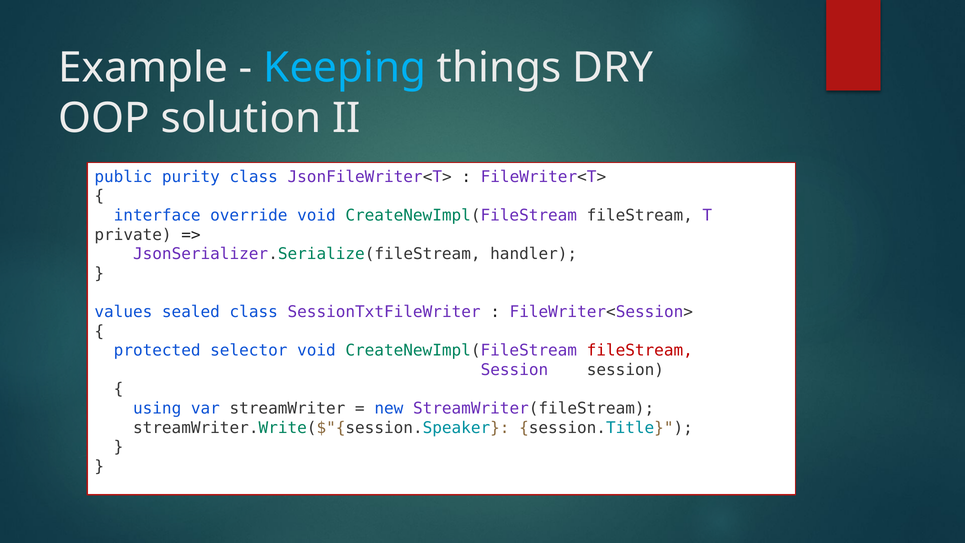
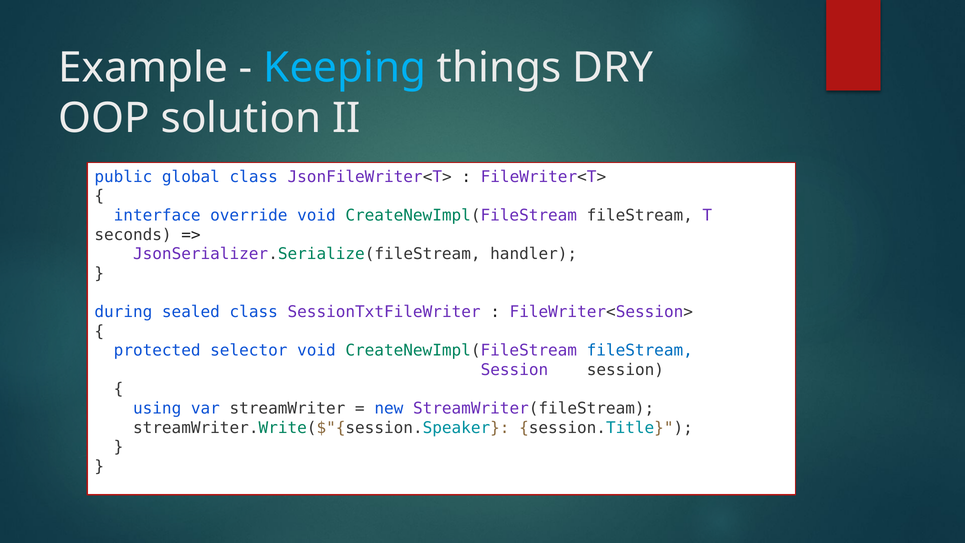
purity: purity -> global
private: private -> seconds
values: values -> during
fileStream at (640, 350) colour: red -> blue
